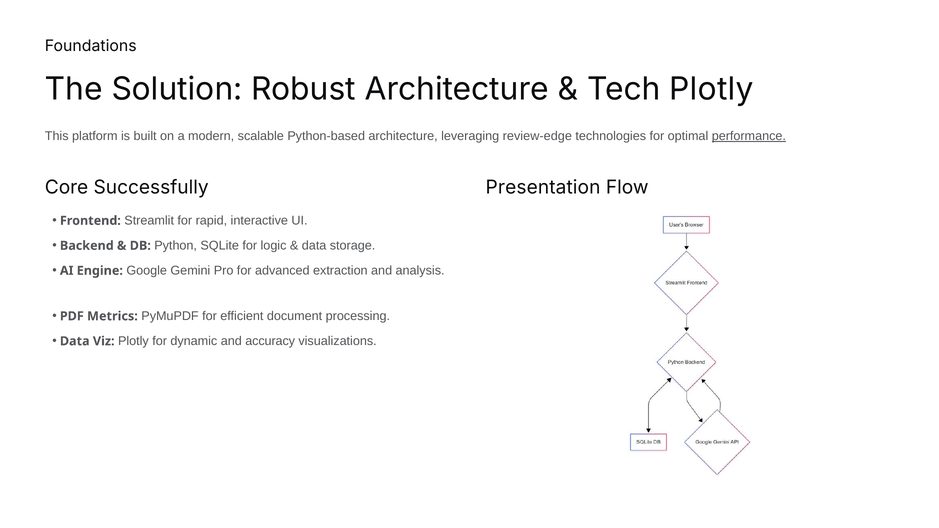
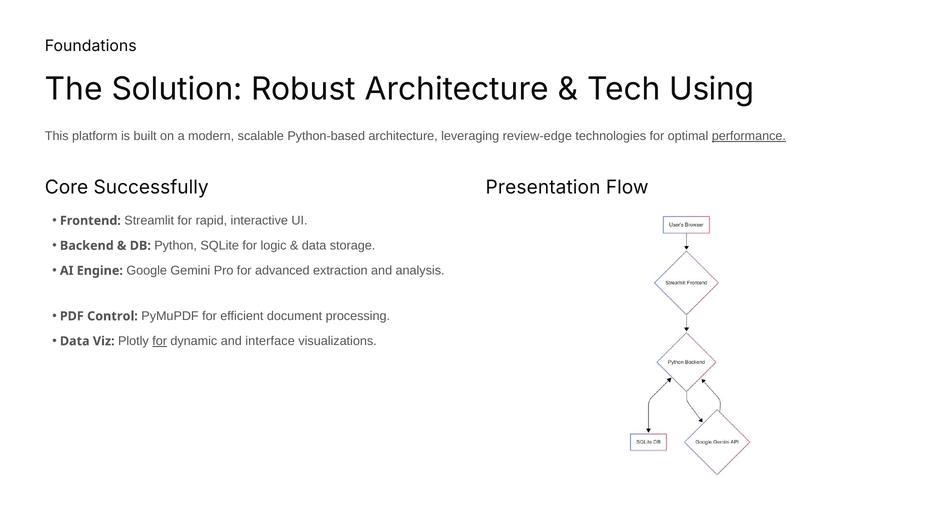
Tech Plotly: Plotly -> Using
Metrics: Metrics -> Control
for at (160, 341) underline: none -> present
accuracy: accuracy -> interface
